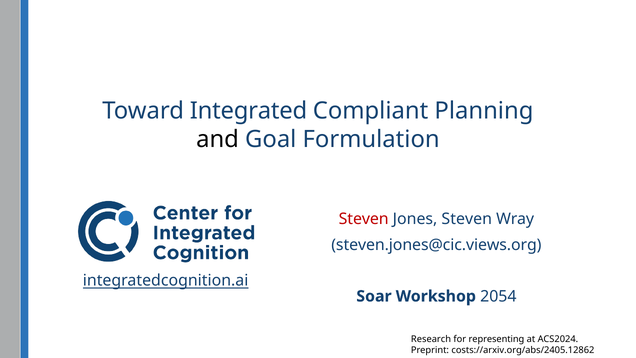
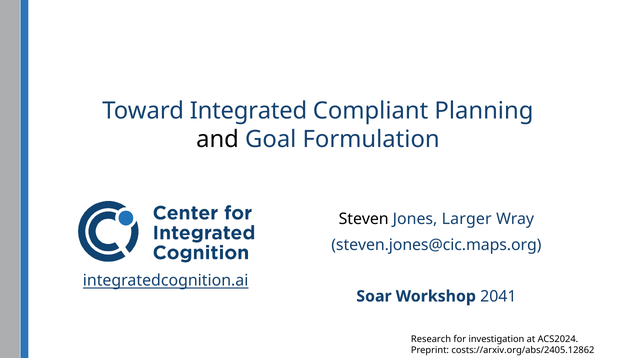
Steven at (364, 219) colour: red -> black
Jones Steven: Steven -> Larger
steven.jones@cic.views.org: steven.jones@cic.views.org -> steven.jones@cic.maps.org
2054: 2054 -> 2041
representing: representing -> investigation
